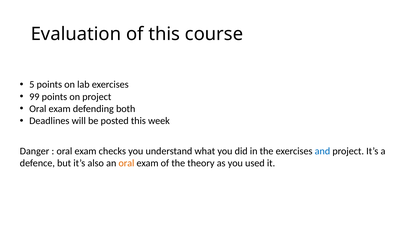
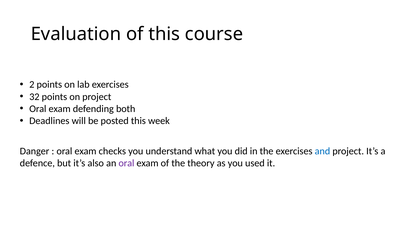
5: 5 -> 2
99: 99 -> 32
oral at (126, 163) colour: orange -> purple
